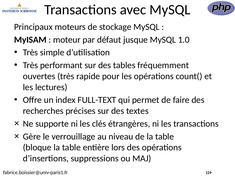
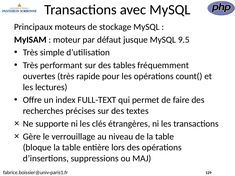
1.0: 1.0 -> 9.5
